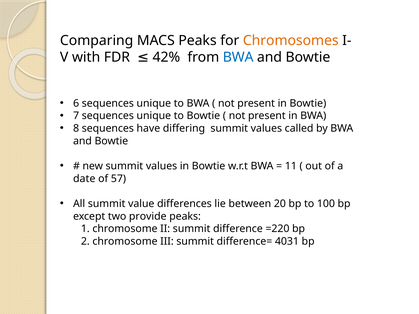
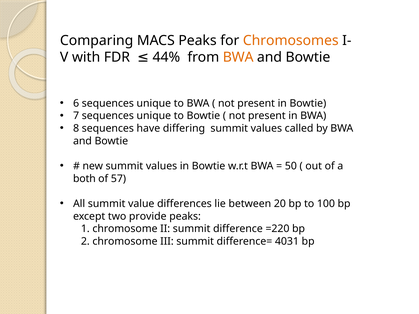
42%: 42% -> 44%
BWA at (238, 57) colour: blue -> orange
11: 11 -> 50
date: date -> both
